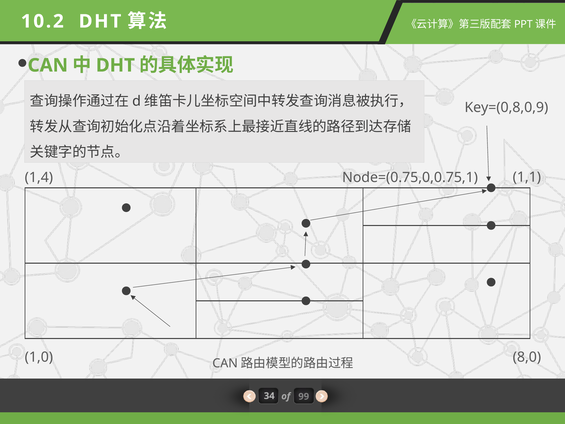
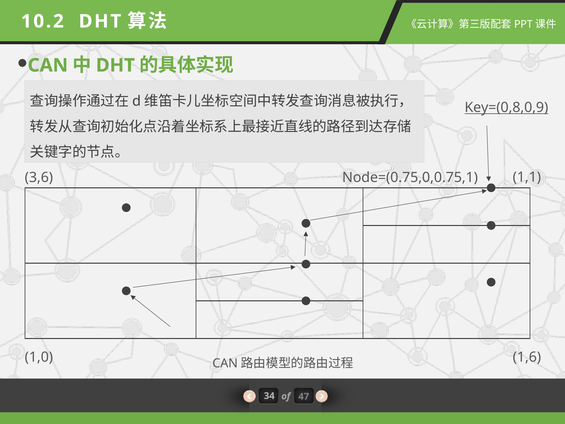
Key=(0,8,0,9 underline: none -> present
1,4: 1,4 -> 3,6
8,0: 8,0 -> 1,6
99: 99 -> 47
